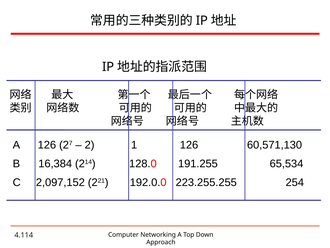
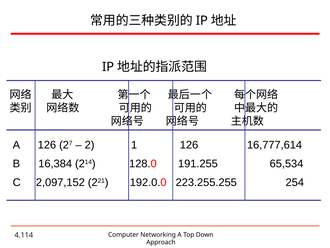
60,571,130: 60,571,130 -> 16,777,614
